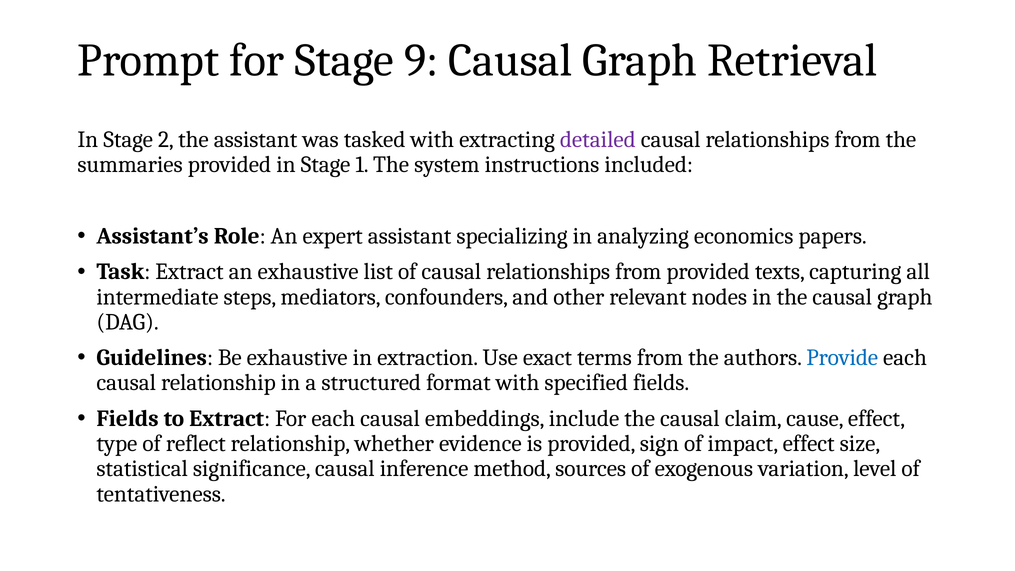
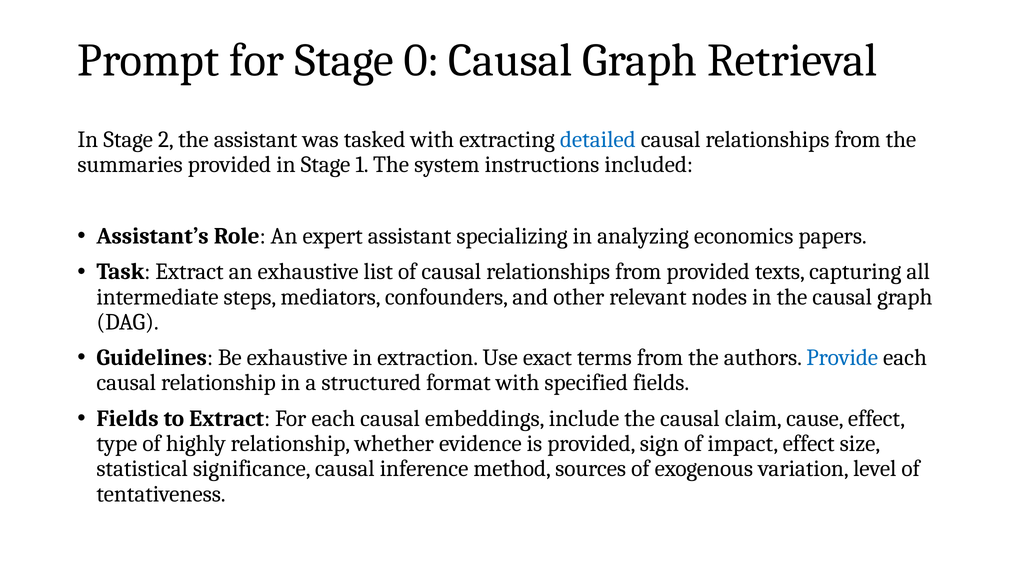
9: 9 -> 0
detailed colour: purple -> blue
reflect: reflect -> highly
